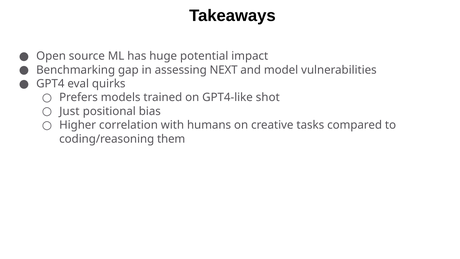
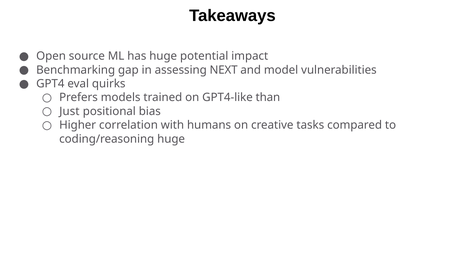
shot: shot -> than
coding/reasoning them: them -> huge
